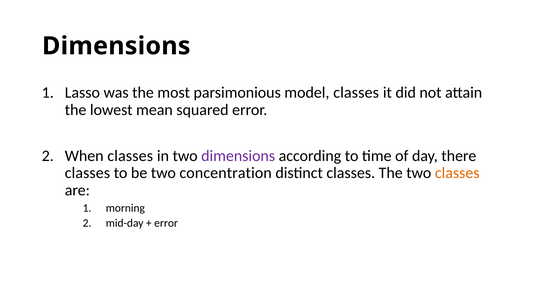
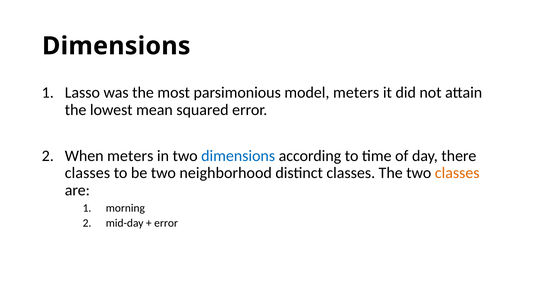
model classes: classes -> meters
When classes: classes -> meters
dimensions at (238, 156) colour: purple -> blue
concentration: concentration -> neighborhood
